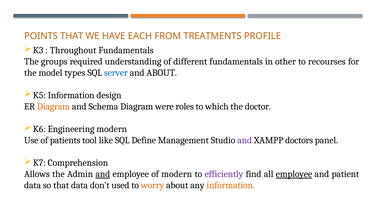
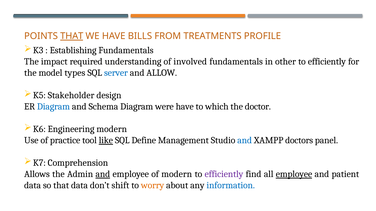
THAT at (72, 36) underline: none -> present
EACH: EACH -> BILLS
Throughout: Throughout -> Establishing
groups: groups -> impact
different: different -> involved
recourses at (327, 62): recourses -> efficiently
and ABOUT: ABOUT -> ALLOW
K5 Information: Information -> Stakeholder
Diagram at (53, 107) colour: orange -> blue
were roles: roles -> have
patients: patients -> practice
like underline: none -> present
and at (245, 141) colour: purple -> blue
used: used -> shift
information at (231, 186) colour: orange -> blue
